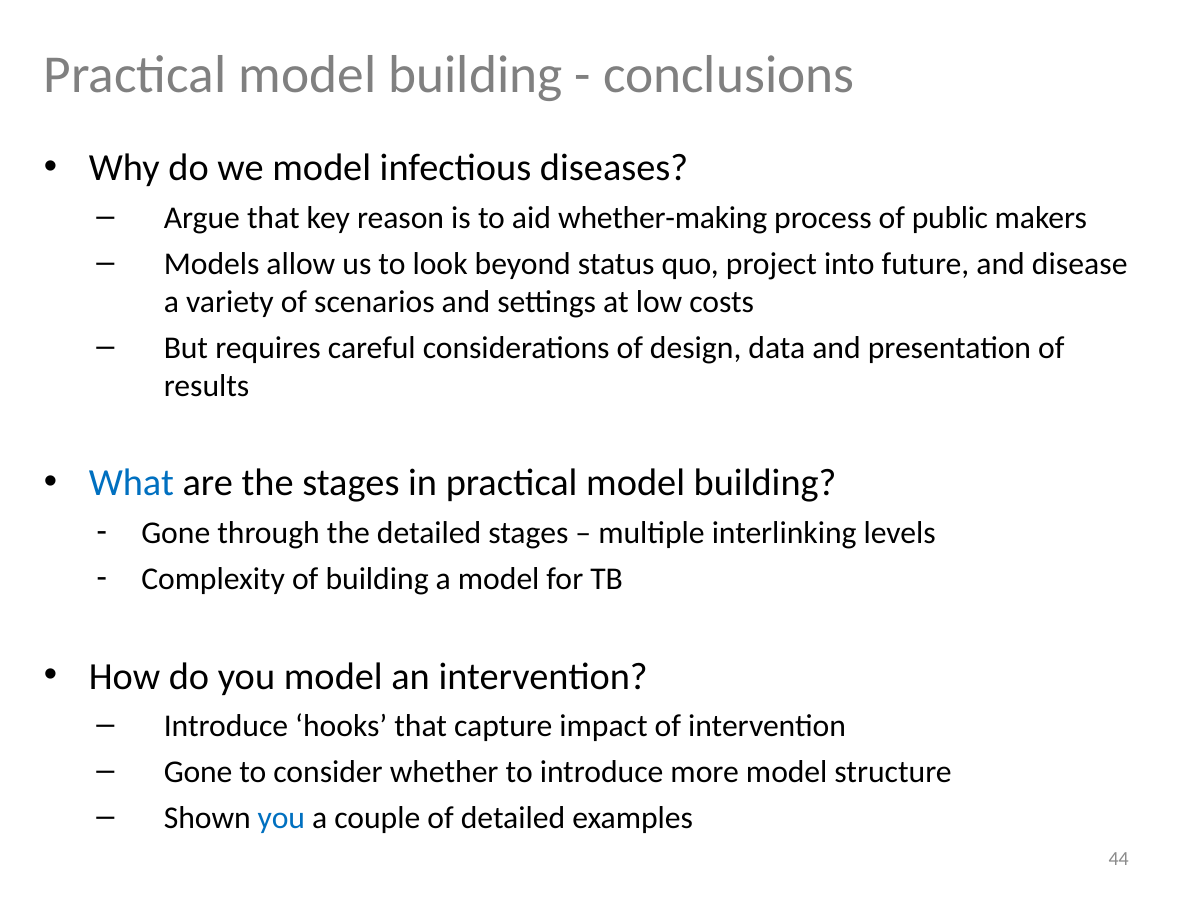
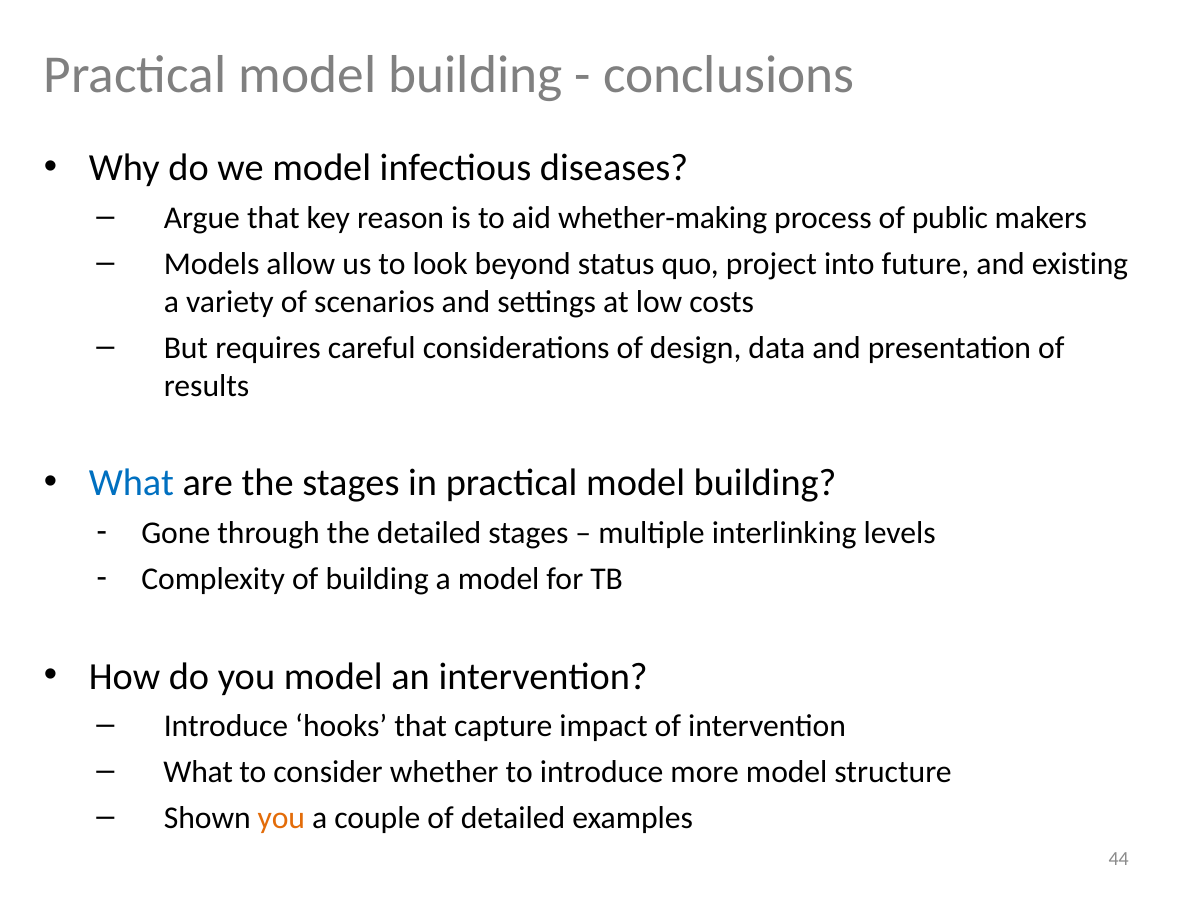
disease: disease -> existing
Gone at (198, 773): Gone -> What
you at (281, 819) colour: blue -> orange
